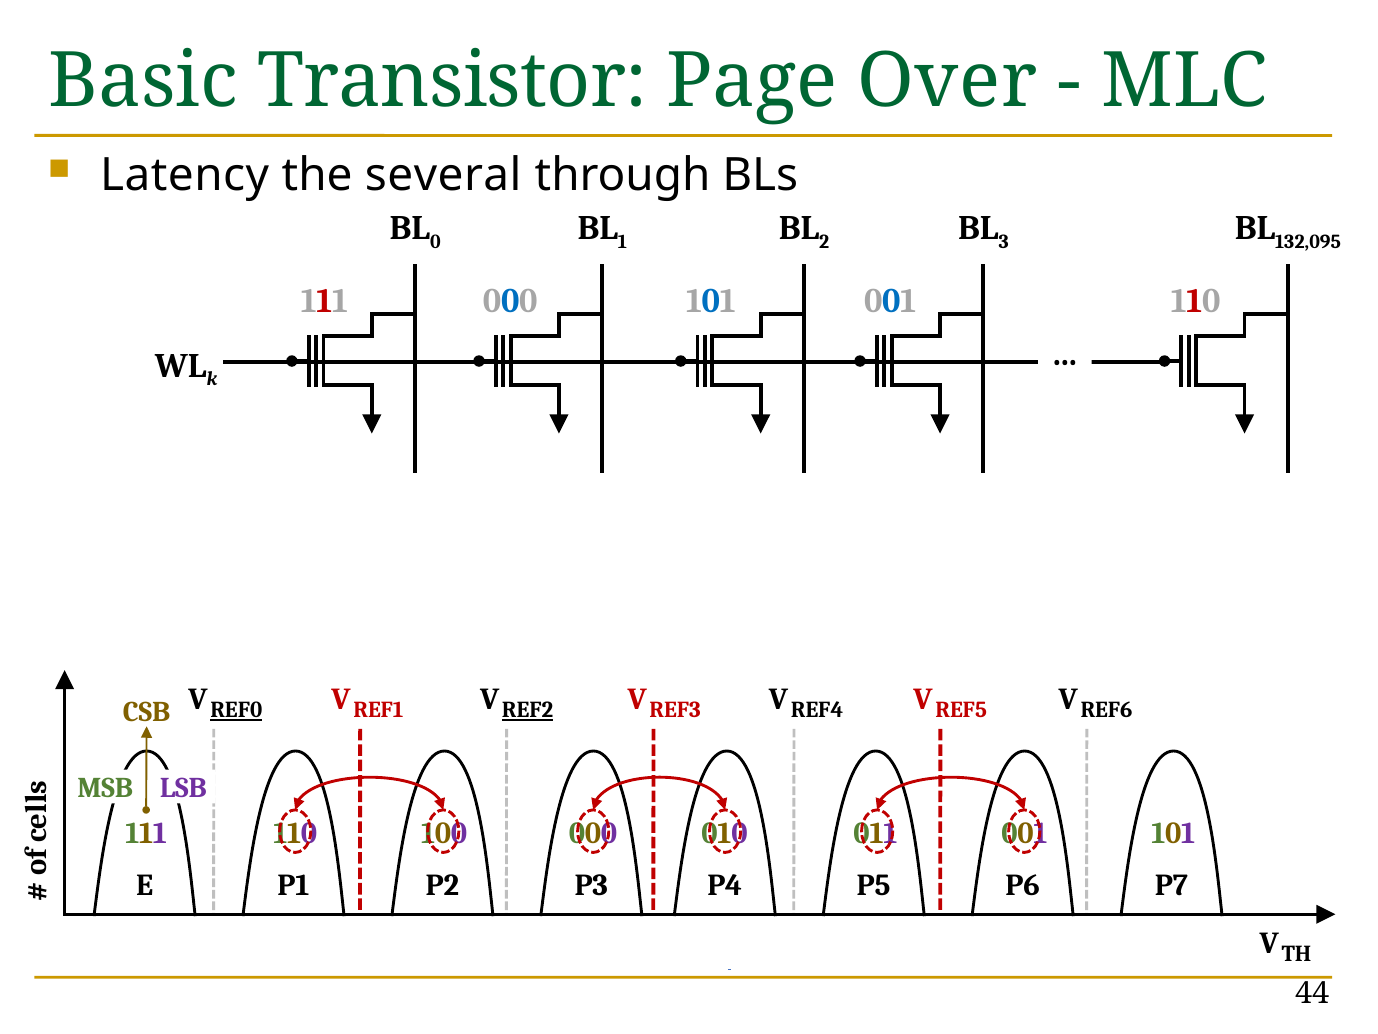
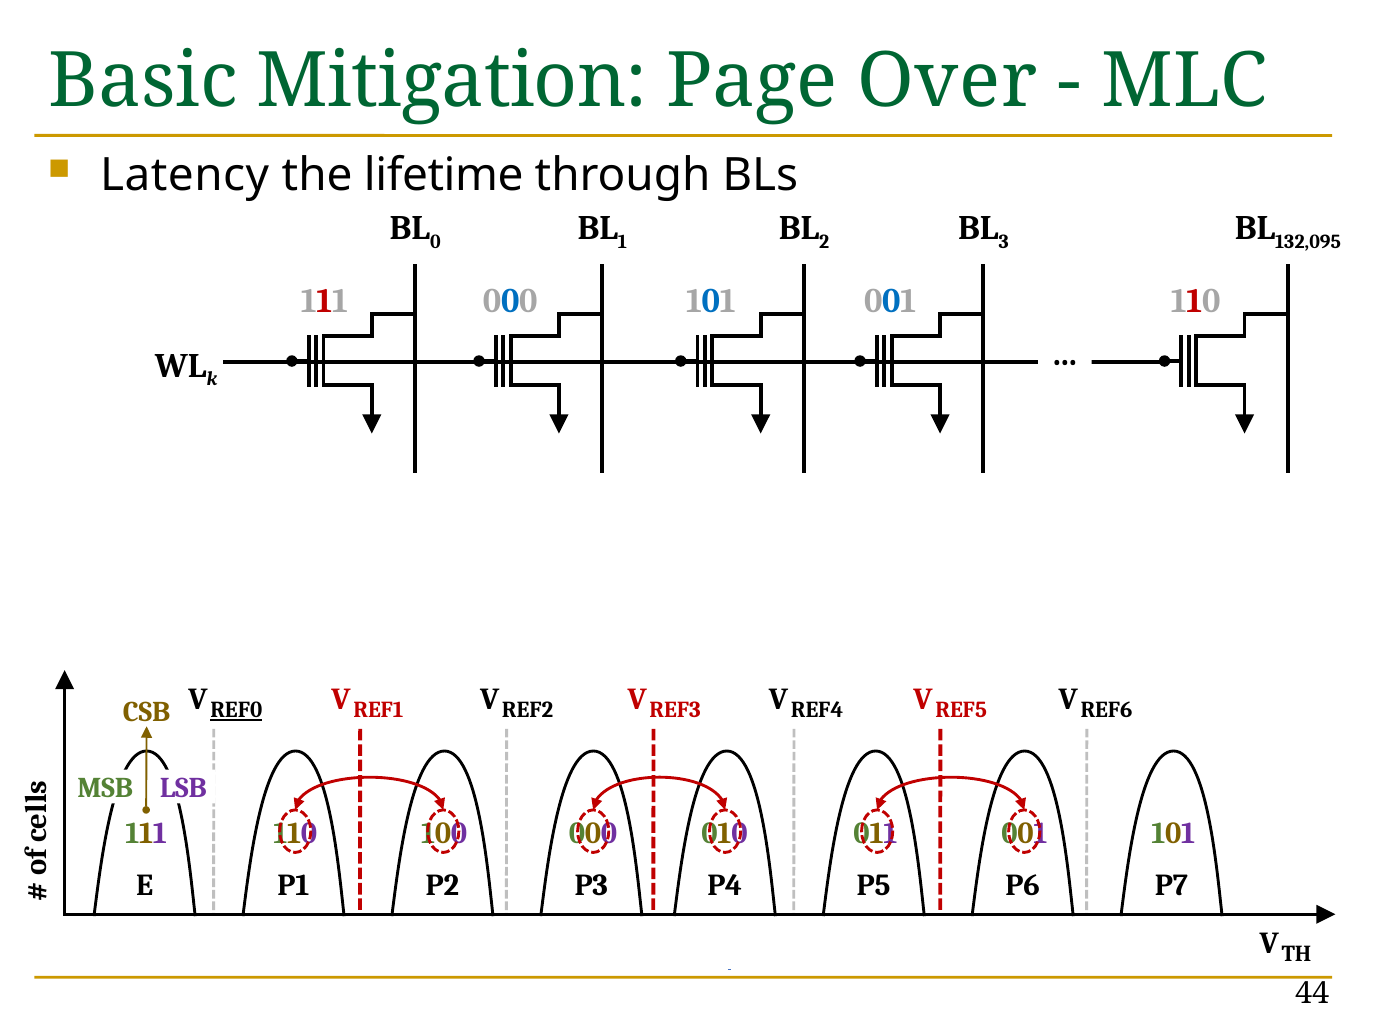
Transistor: Transistor -> Mitigation
several: several -> lifetime
REF2 underline: present -> none
